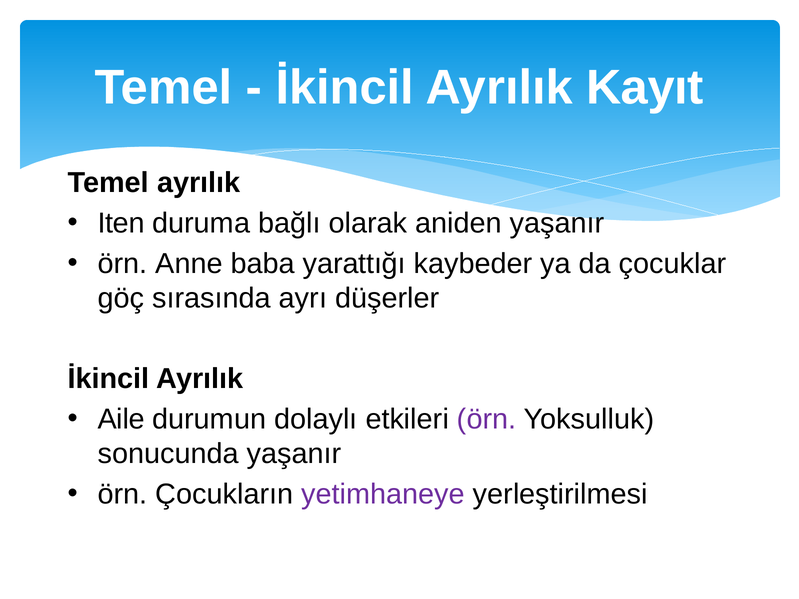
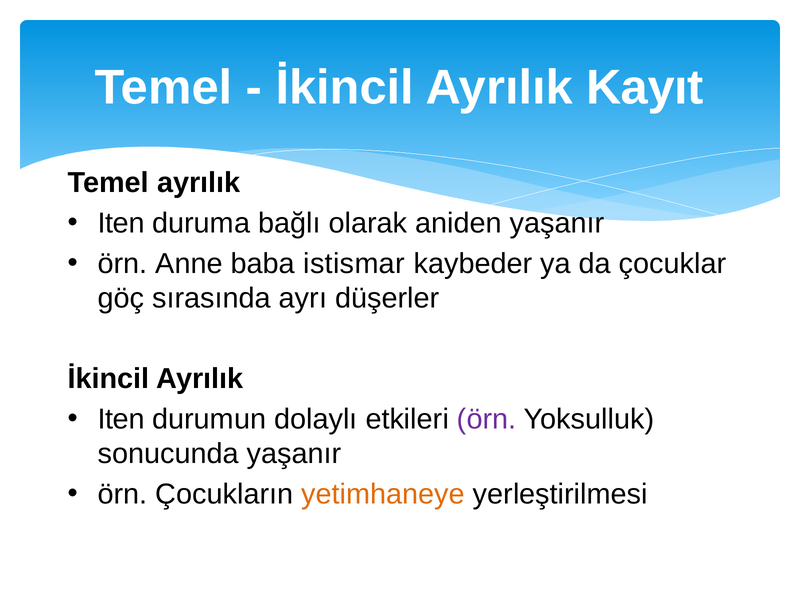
yarattığı: yarattığı -> istismar
Aile at (121, 419): Aile -> Iten
yetimhaneye colour: purple -> orange
